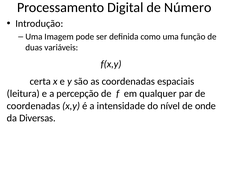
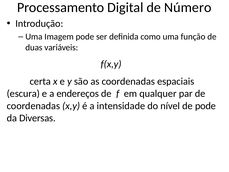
leitura: leitura -> escura
percepção: percepção -> endereços
de onde: onde -> pode
